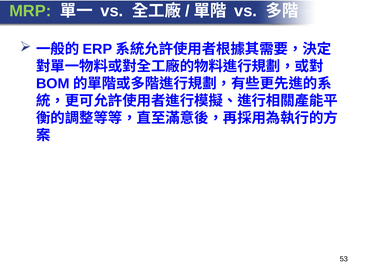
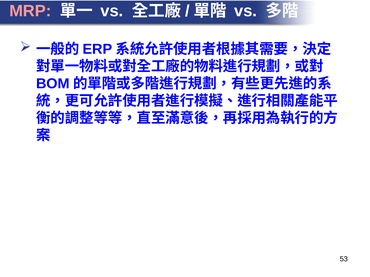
MRP colour: light green -> pink
